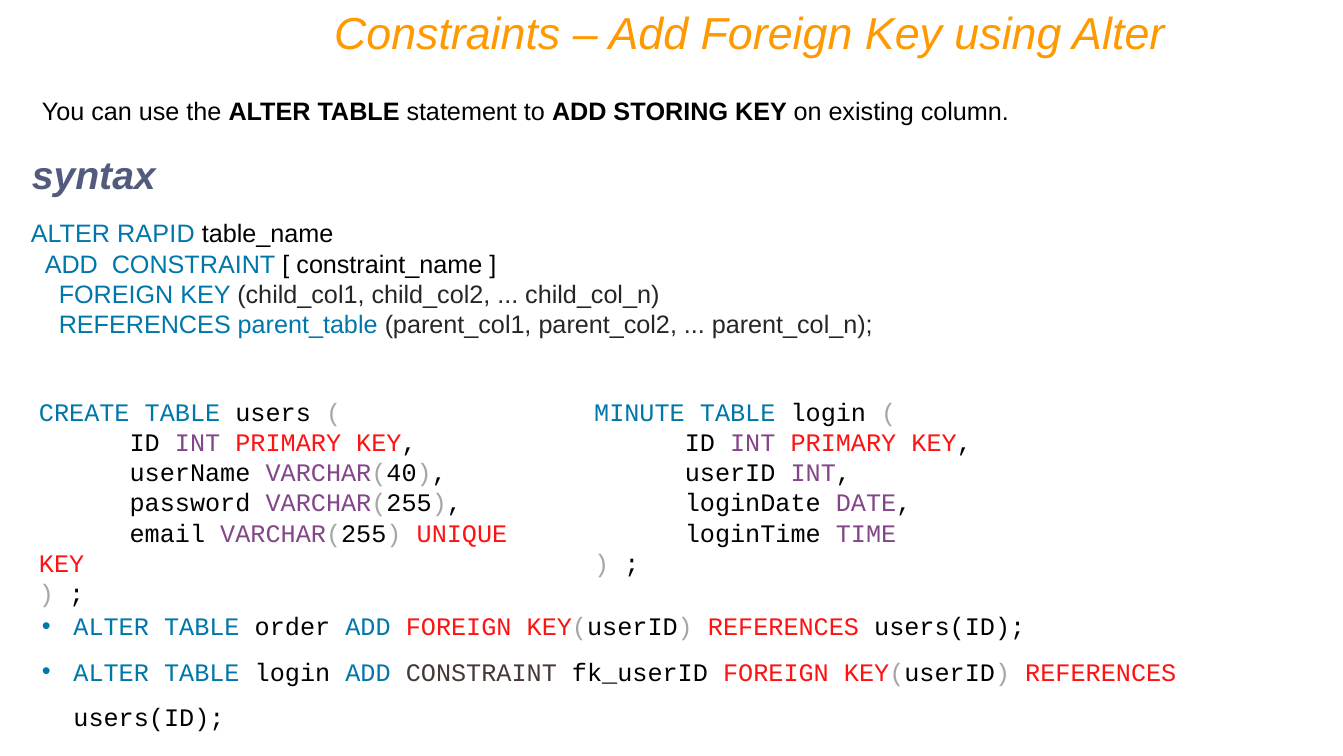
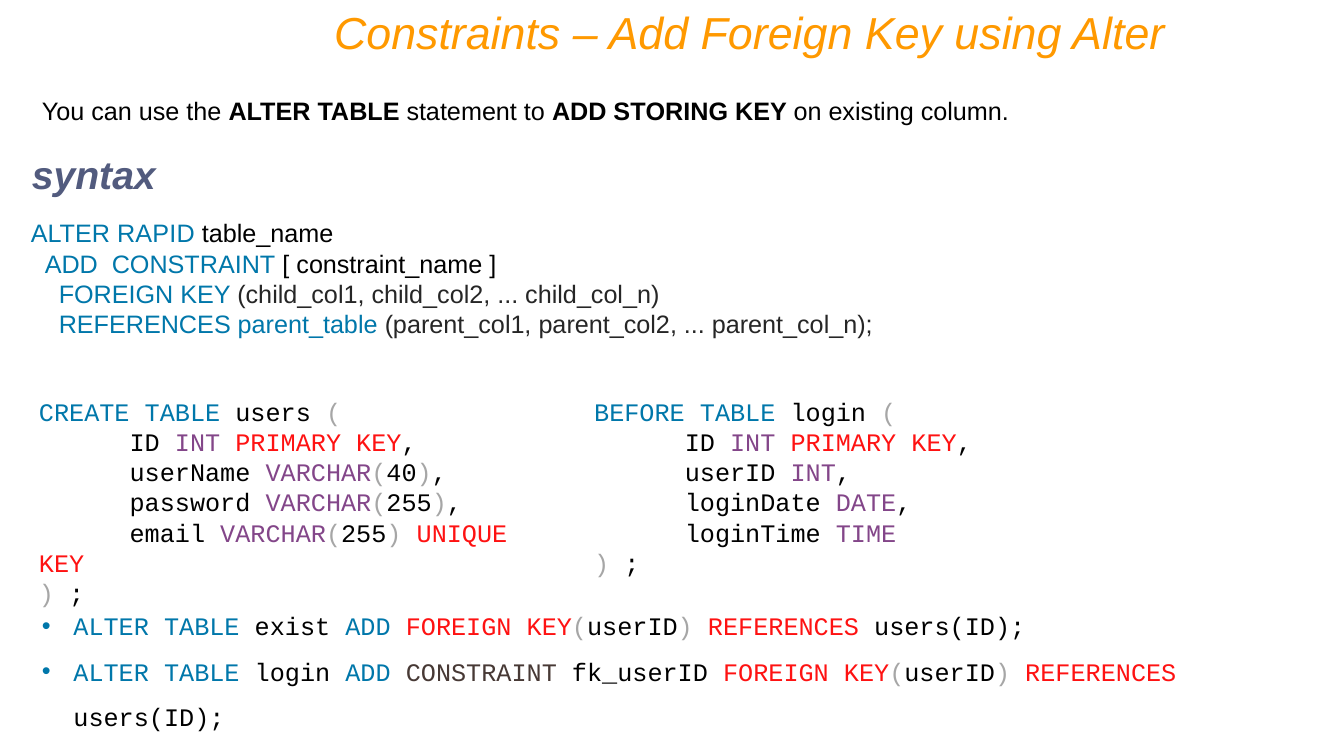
MINUTE: MINUTE -> BEFORE
order: order -> exist
